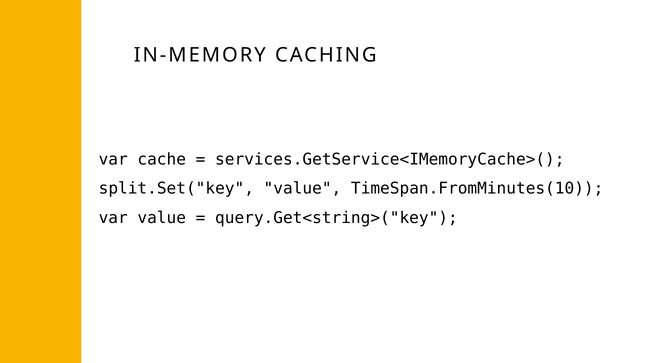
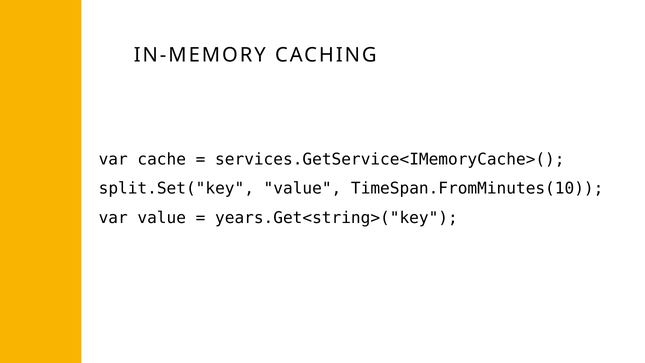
query.Get<string>("key: query.Get<string>("key -> years.Get<string>("key
